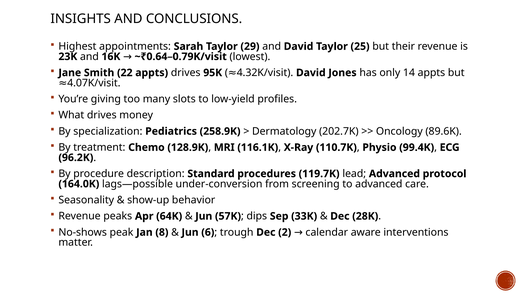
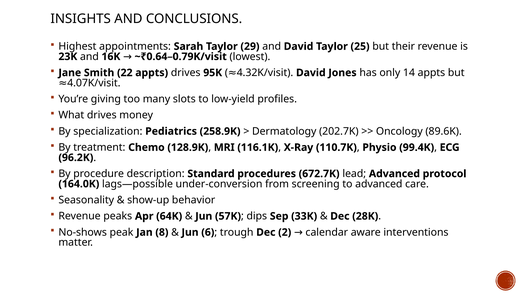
119.7K: 119.7K -> 672.7K
